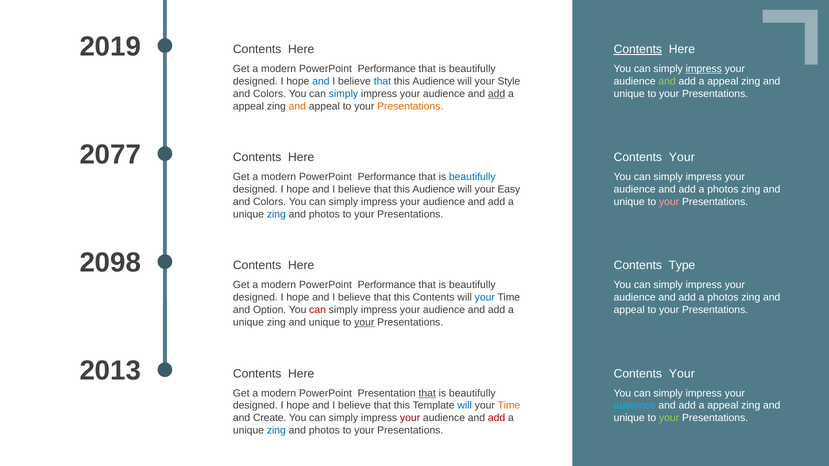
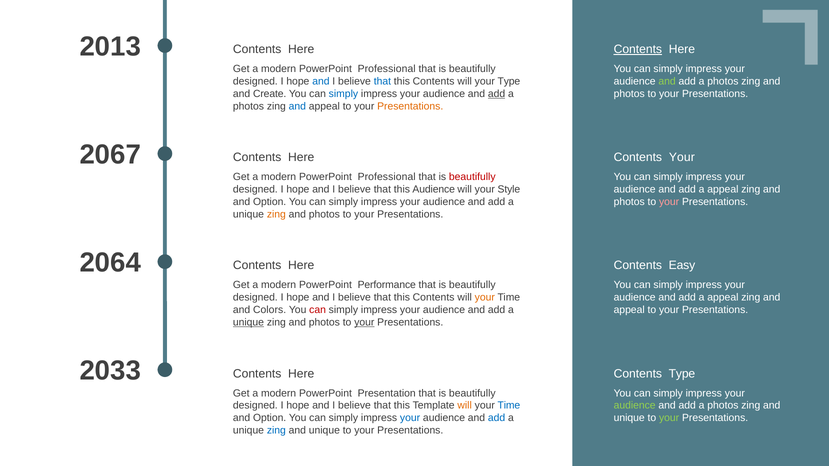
2019: 2019 -> 2013
Performance at (387, 69): Performance -> Professional
impress at (704, 69) underline: present -> none
Audience at (434, 81): Audience -> Contents
your Style: Style -> Type
appeal at (723, 81): appeal -> photos
Colors at (270, 94): Colors -> Create
unique at (629, 94): unique -> photos
appeal at (248, 106): appeal -> photos
and at (297, 106) colour: orange -> blue
2077: 2077 -> 2067
Performance at (387, 177): Performance -> Professional
beautifully at (472, 177) colour: blue -> red
Easy: Easy -> Style
photos at (723, 190): photos -> appeal
Colors at (270, 202): Colors -> Option
unique at (629, 202): unique -> photos
zing at (276, 214) colour: blue -> orange
2098: 2098 -> 2064
Type: Type -> Easy
your at (485, 298) colour: blue -> orange
photos at (723, 298): photos -> appeal
Option: Option -> Colors
unique at (248, 323) underline: none -> present
unique at (324, 323): unique -> photos
2013: 2013 -> 2033
Your at (682, 374): Your -> Type
that at (427, 393) underline: present -> none
will at (465, 406) colour: blue -> orange
Time at (509, 406) colour: orange -> blue
audience at (635, 406) colour: light blue -> light green
appeal at (723, 406): appeal -> photos
Create at (270, 418): Create -> Option
your at (410, 418) colour: red -> blue
add at (497, 418) colour: red -> blue
photos at (324, 431): photos -> unique
